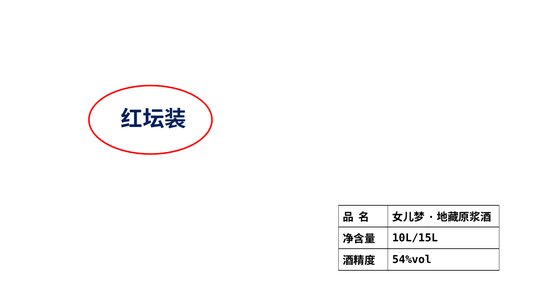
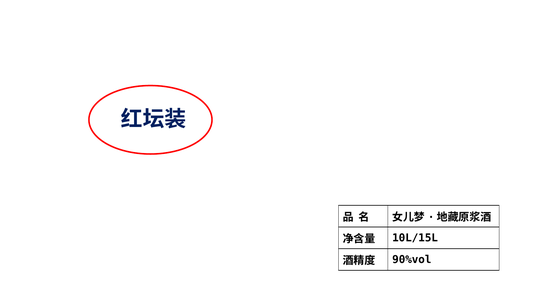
54%vol: 54%vol -> 90%vol
